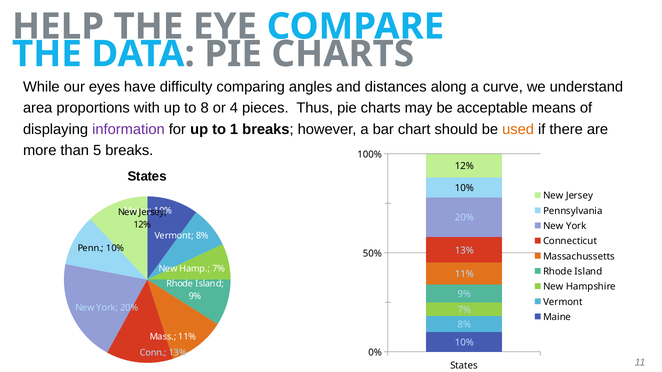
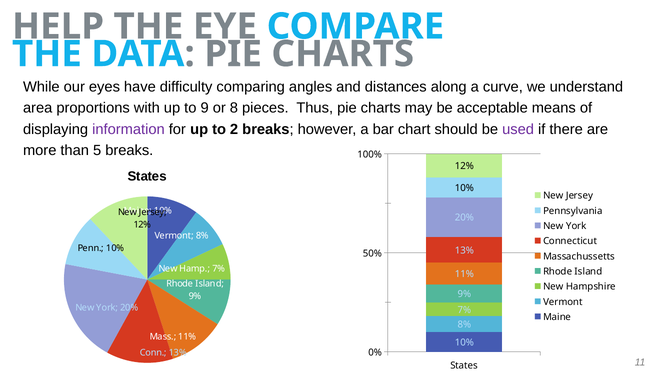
8: 8 -> 9
4: 4 -> 8
1: 1 -> 2
used colour: orange -> purple
